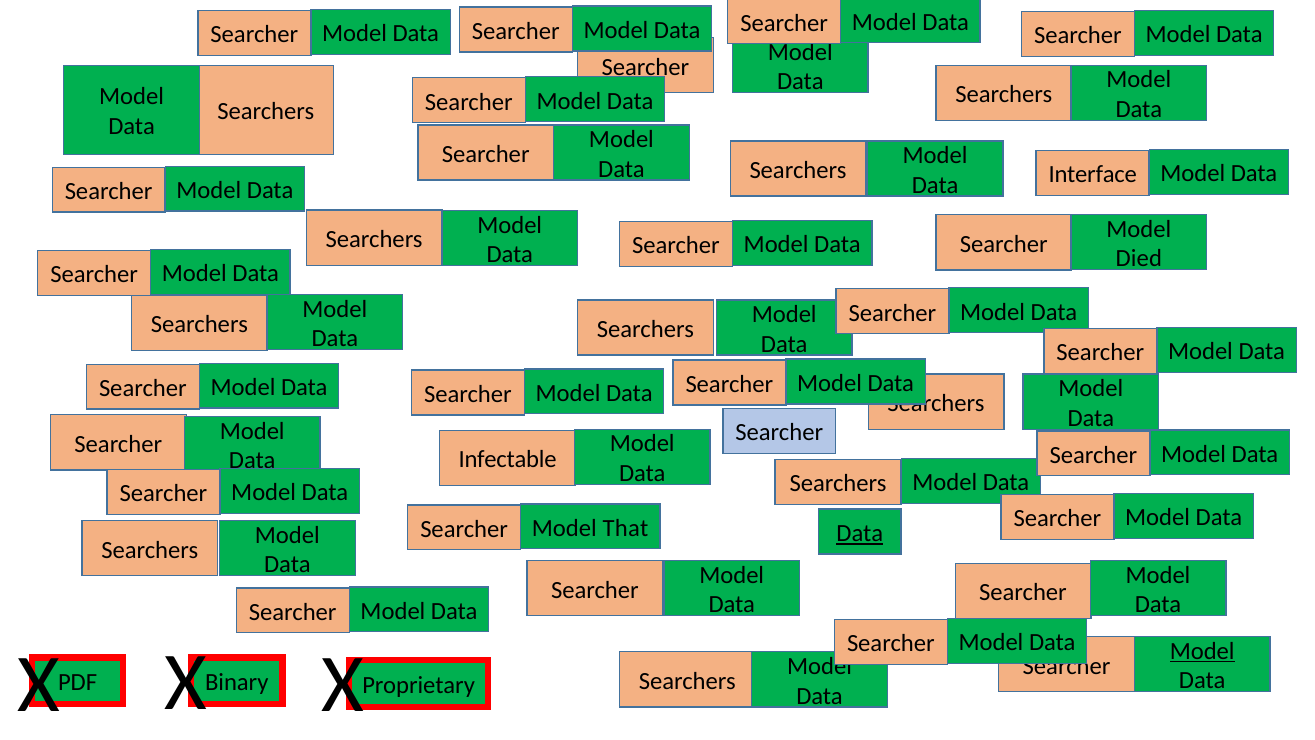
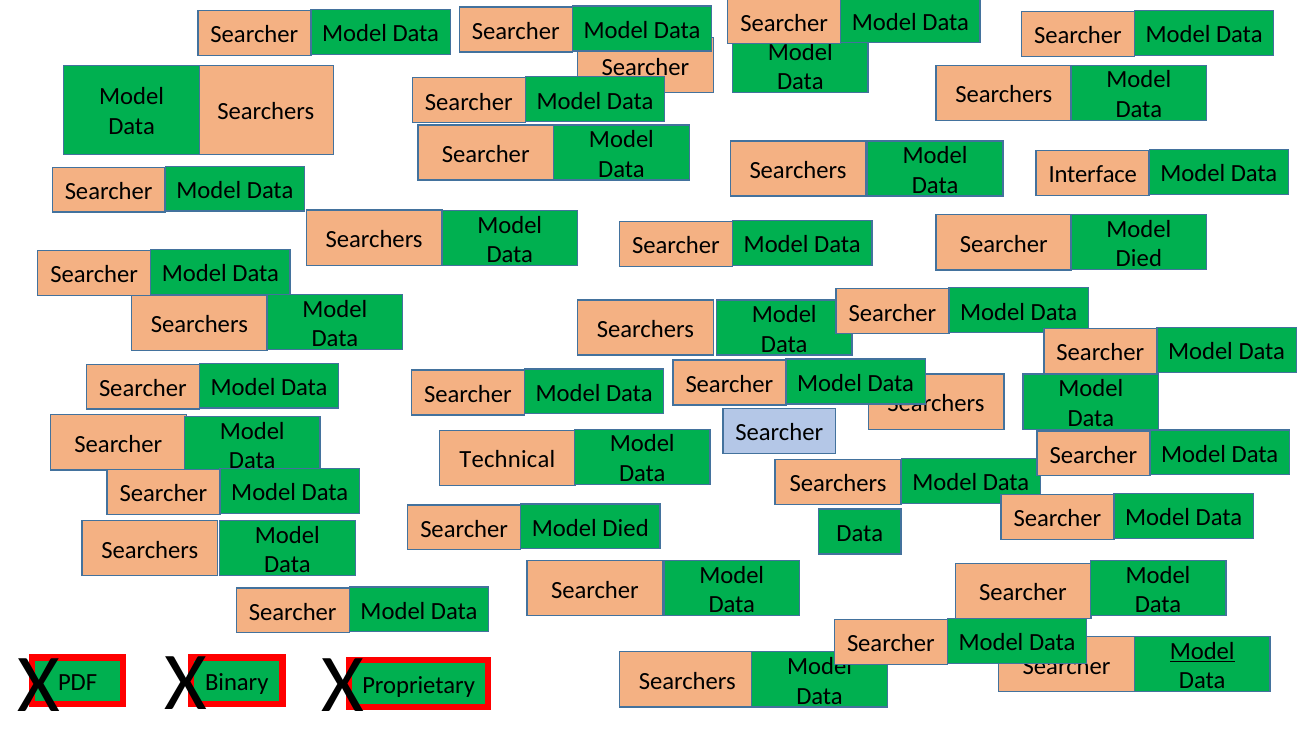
Infectable: Infectable -> Technical
That at (625, 528): That -> Died
Data at (860, 533) underline: present -> none
